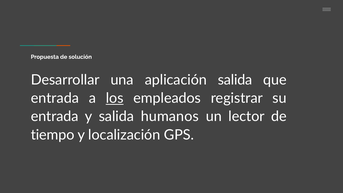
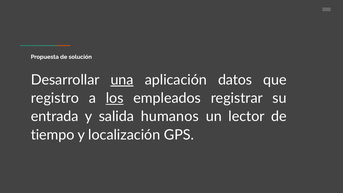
una underline: none -> present
aplicación salida: salida -> datos
entrada at (55, 98): entrada -> registro
